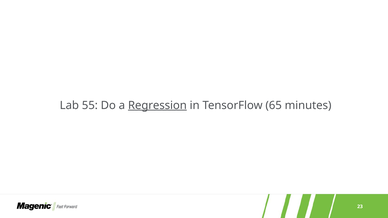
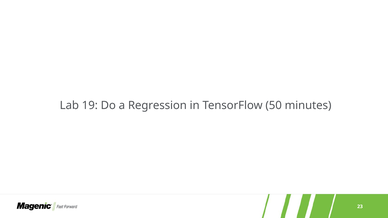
55: 55 -> 19
Regression underline: present -> none
65: 65 -> 50
